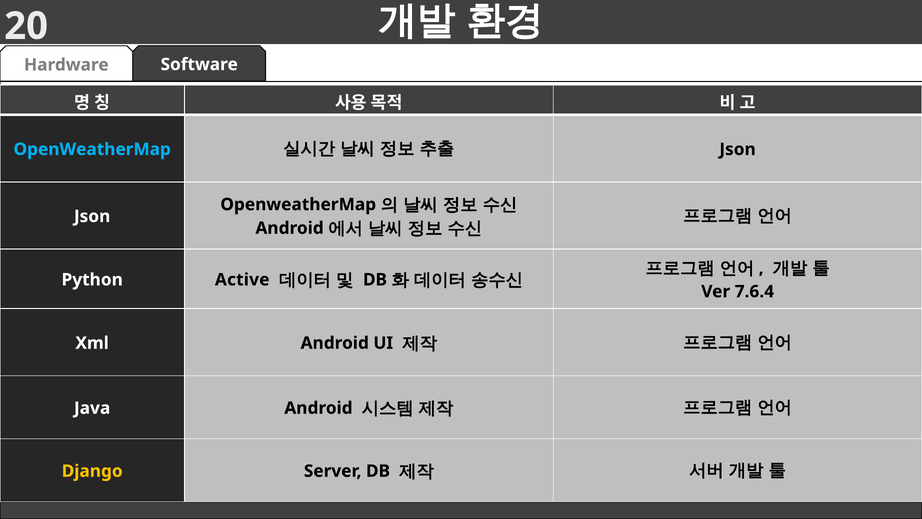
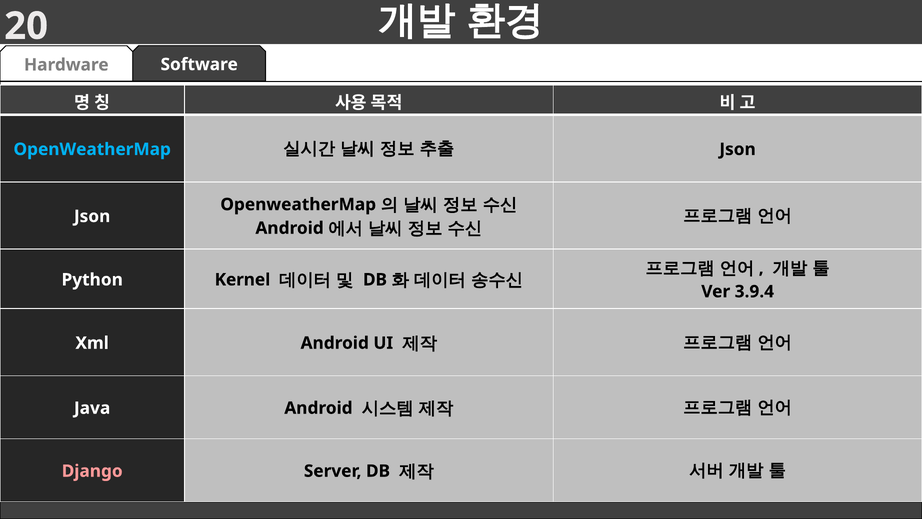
Active at (242, 279): Active -> Kernel
7.6.4: 7.6.4 -> 3.9.4
Django colour: yellow -> pink
